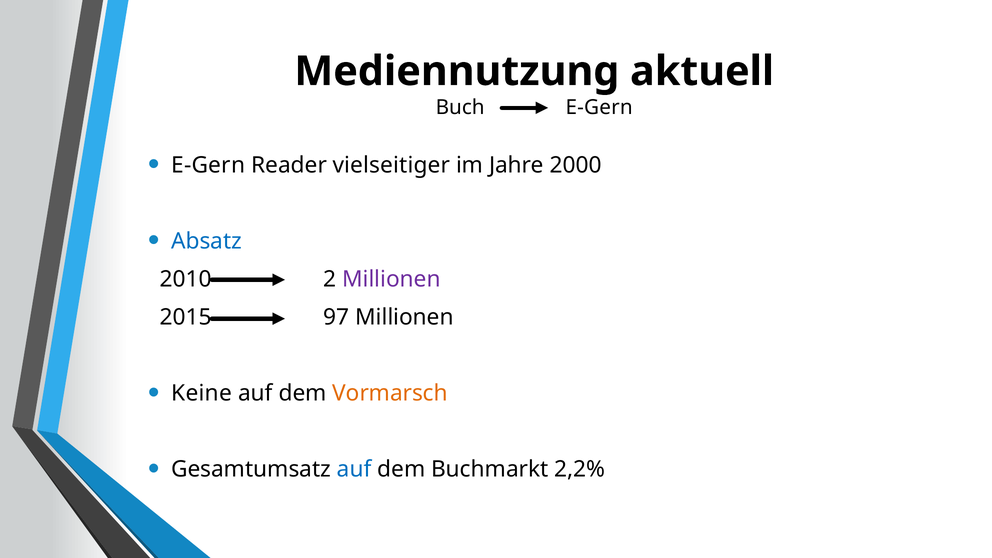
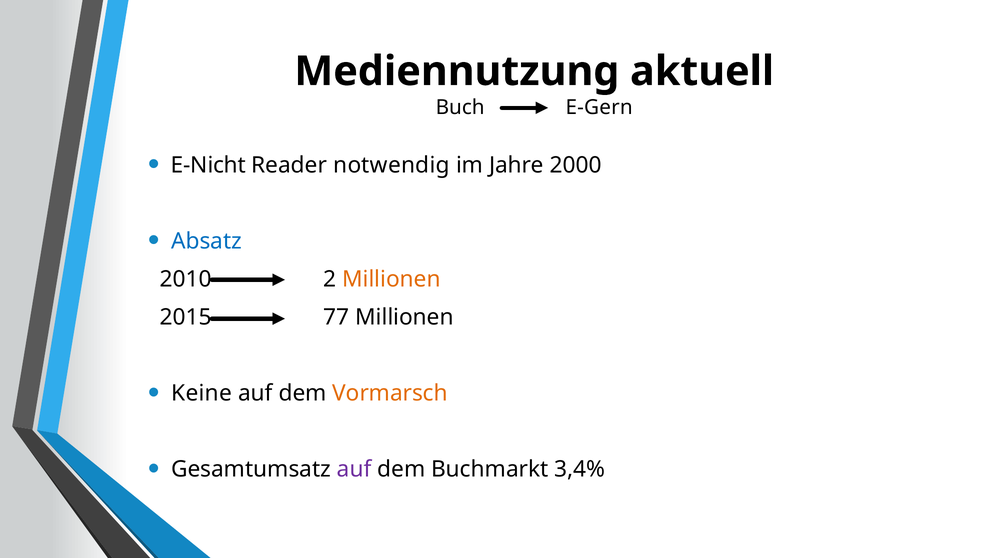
E-Gern at (208, 165): E-Gern -> E-Nicht
vielseitiger: vielseitiger -> notwendig
Millionen at (391, 279) colour: purple -> orange
97: 97 -> 77
auf at (354, 469) colour: blue -> purple
2,2%: 2,2% -> 3,4%
